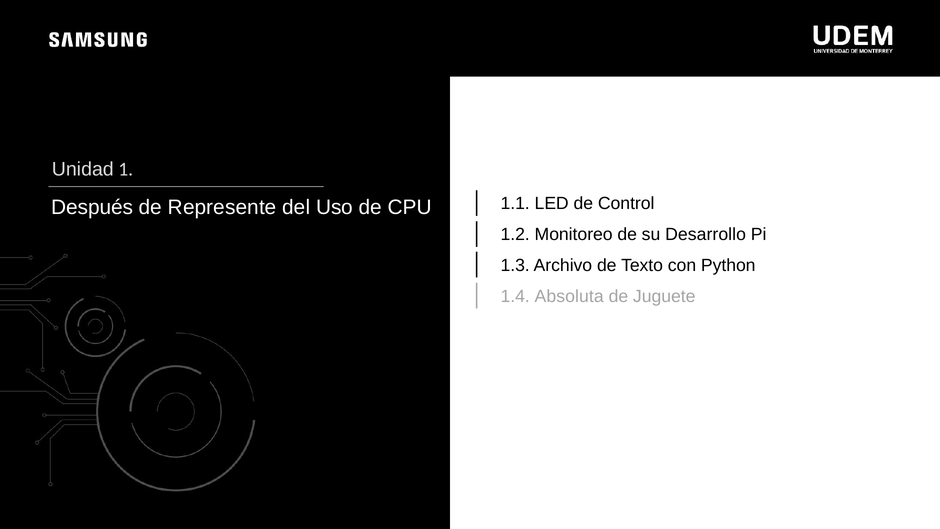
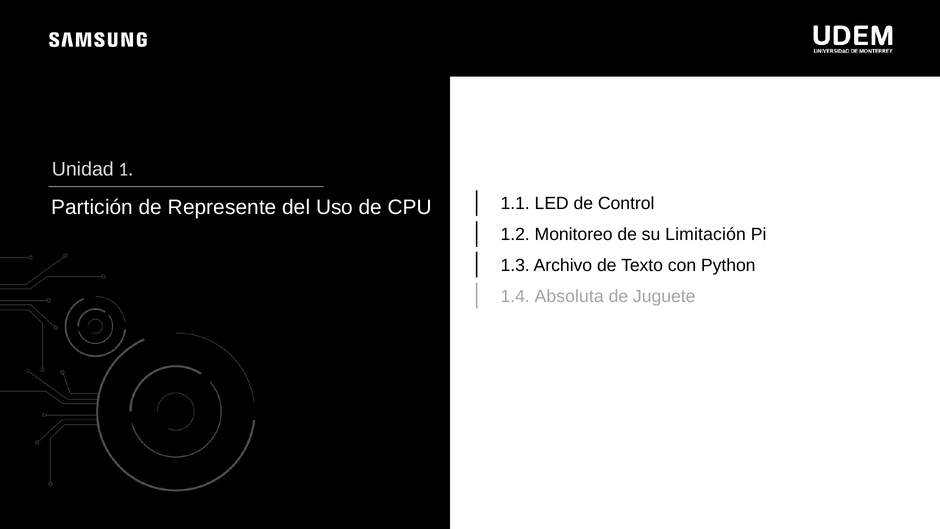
Después: Después -> Partición
Desarrollo: Desarrollo -> Limitación
